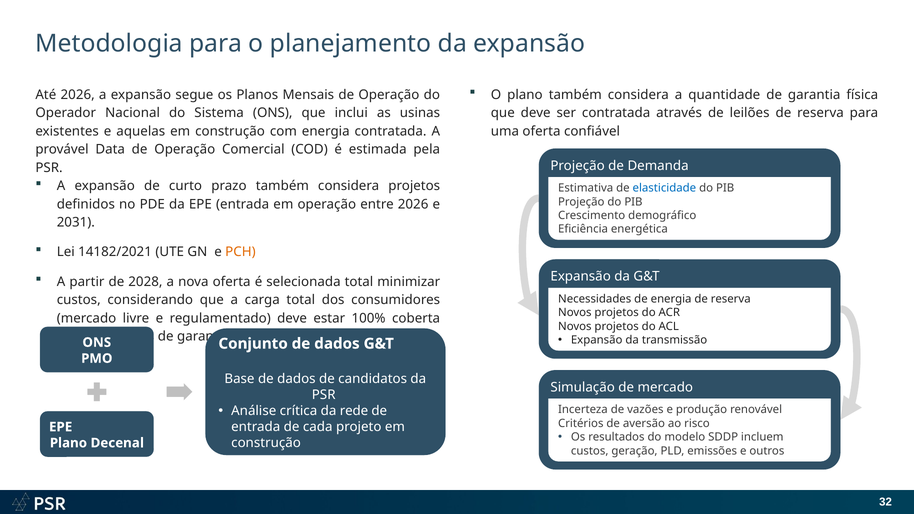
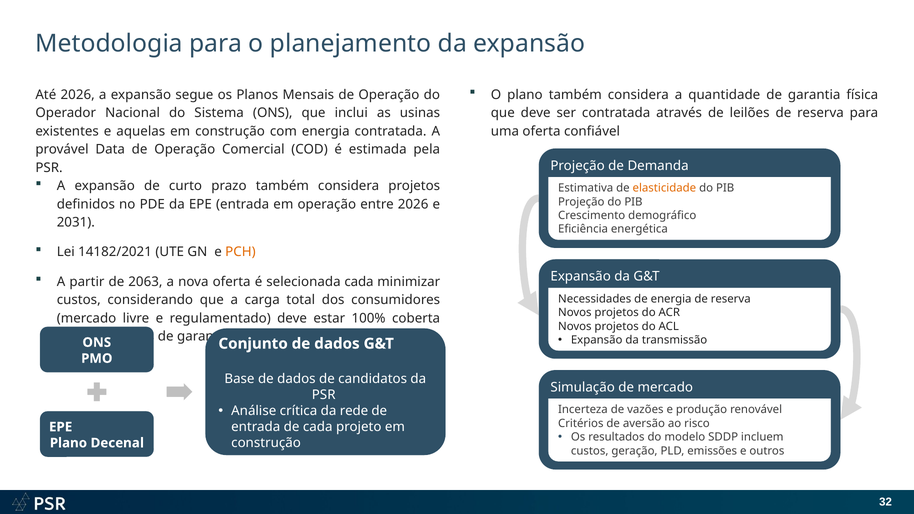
elasticidade colour: blue -> orange
2028: 2028 -> 2063
selecionada total: total -> cada
